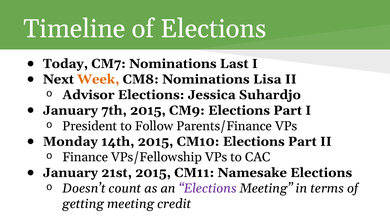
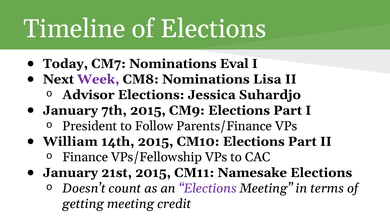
Last: Last -> Eval
Week colour: orange -> purple
Monday: Monday -> William
